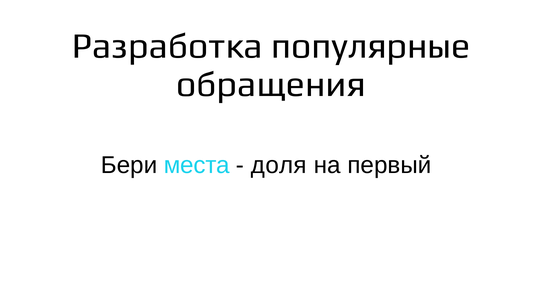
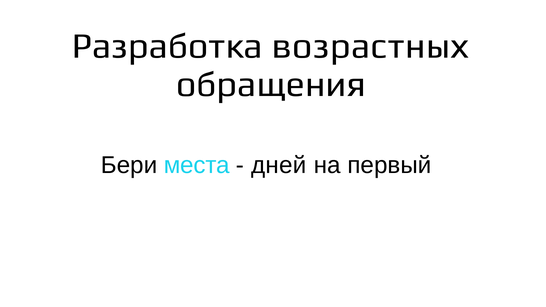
популярные: популярные -> возрастных
доля: доля -> дней
